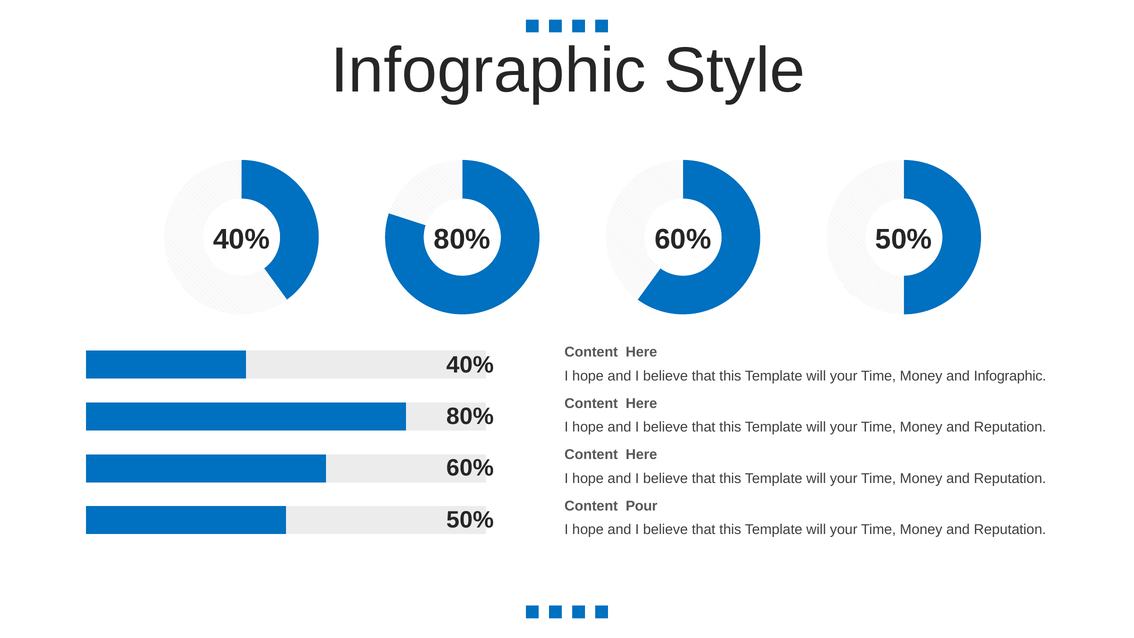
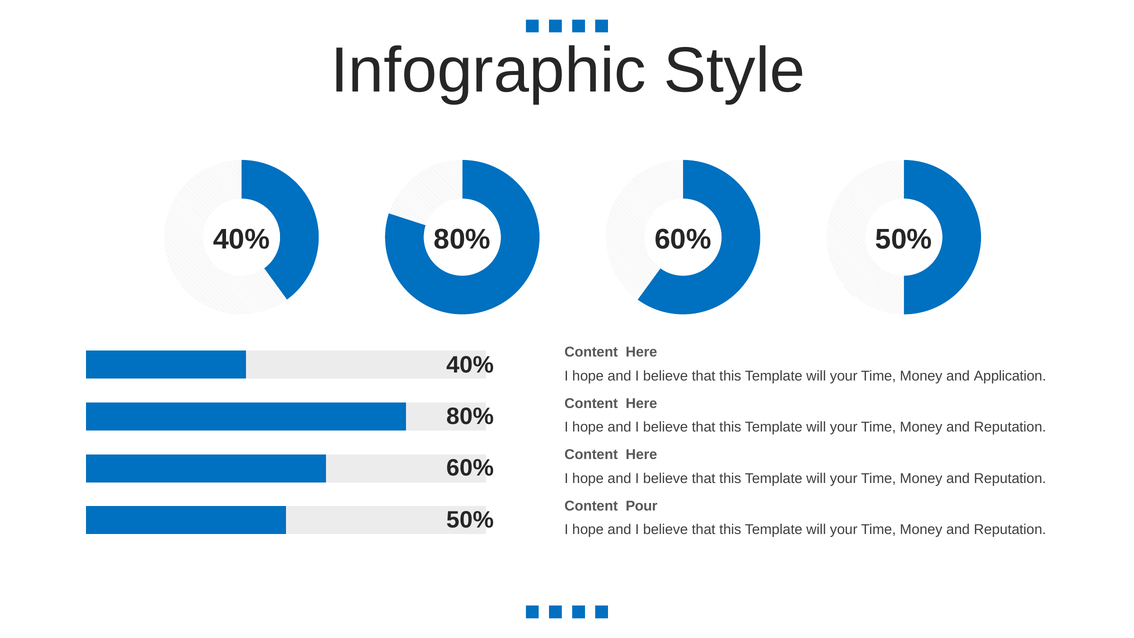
and Infographic: Infographic -> Application
